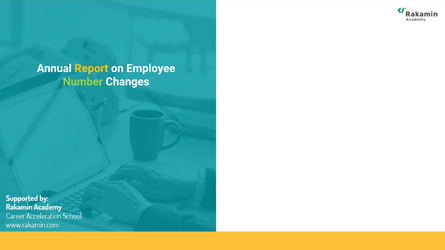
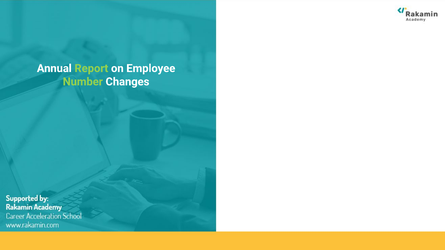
Report colour: yellow -> light green
